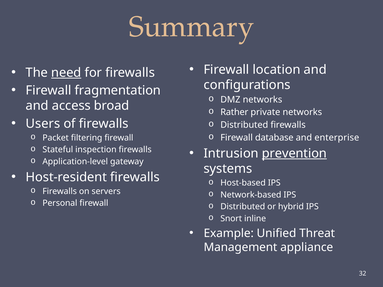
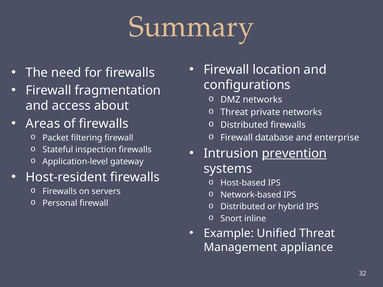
need underline: present -> none
broad: broad -> about
Rather at (234, 112): Rather -> Threat
Users: Users -> Areas
